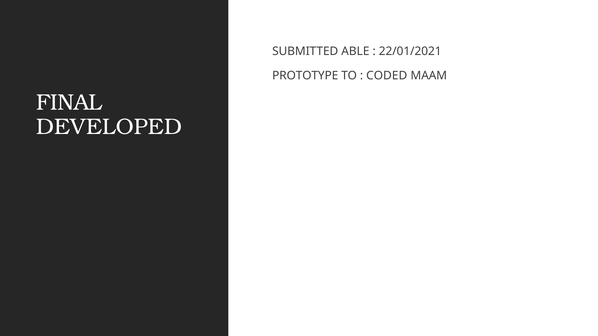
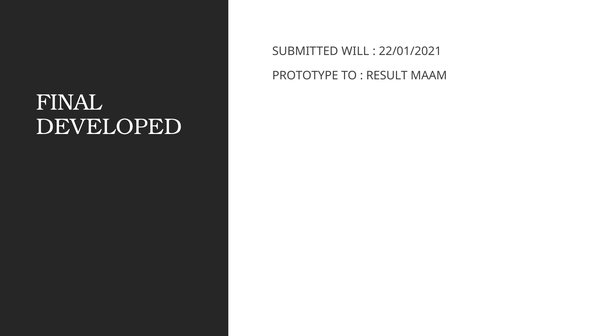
ABLE: ABLE -> WILL
CODED: CODED -> RESULT
